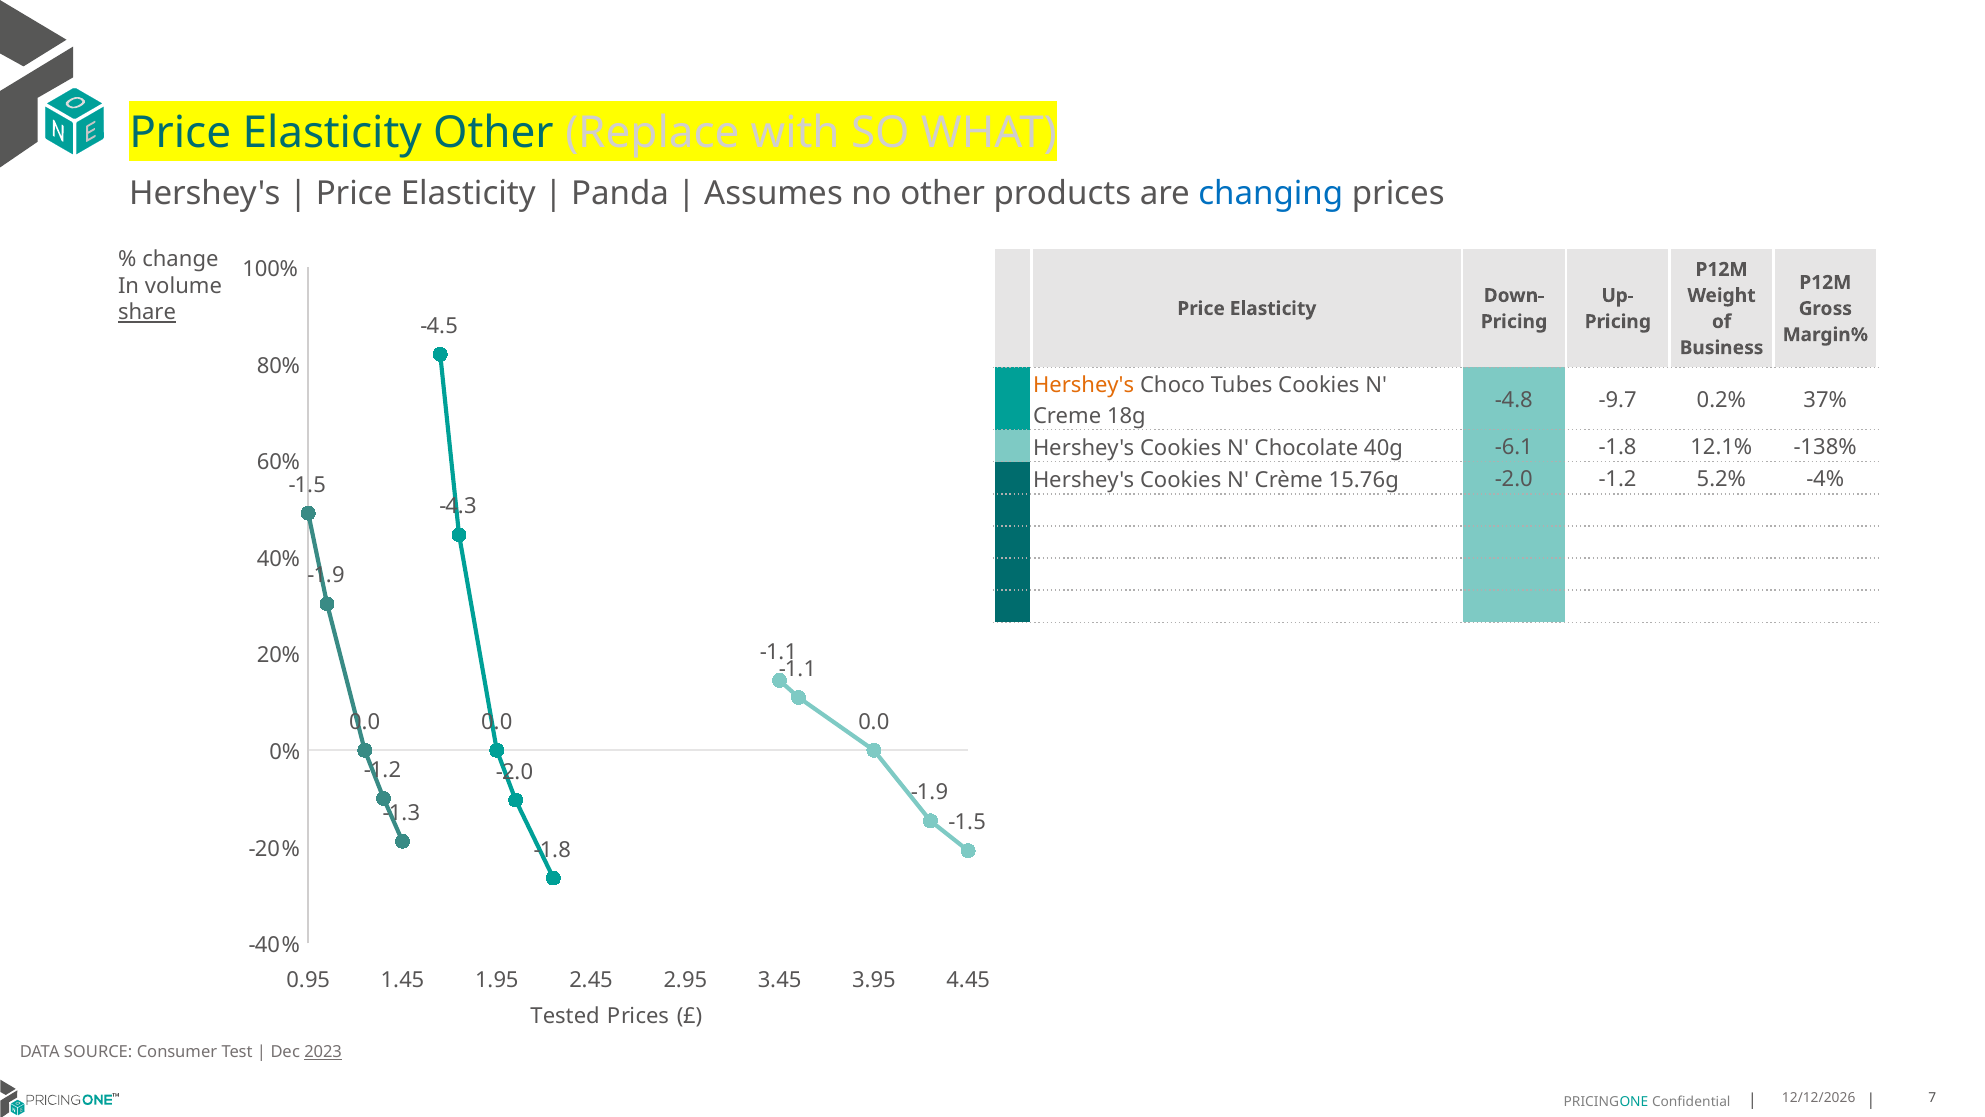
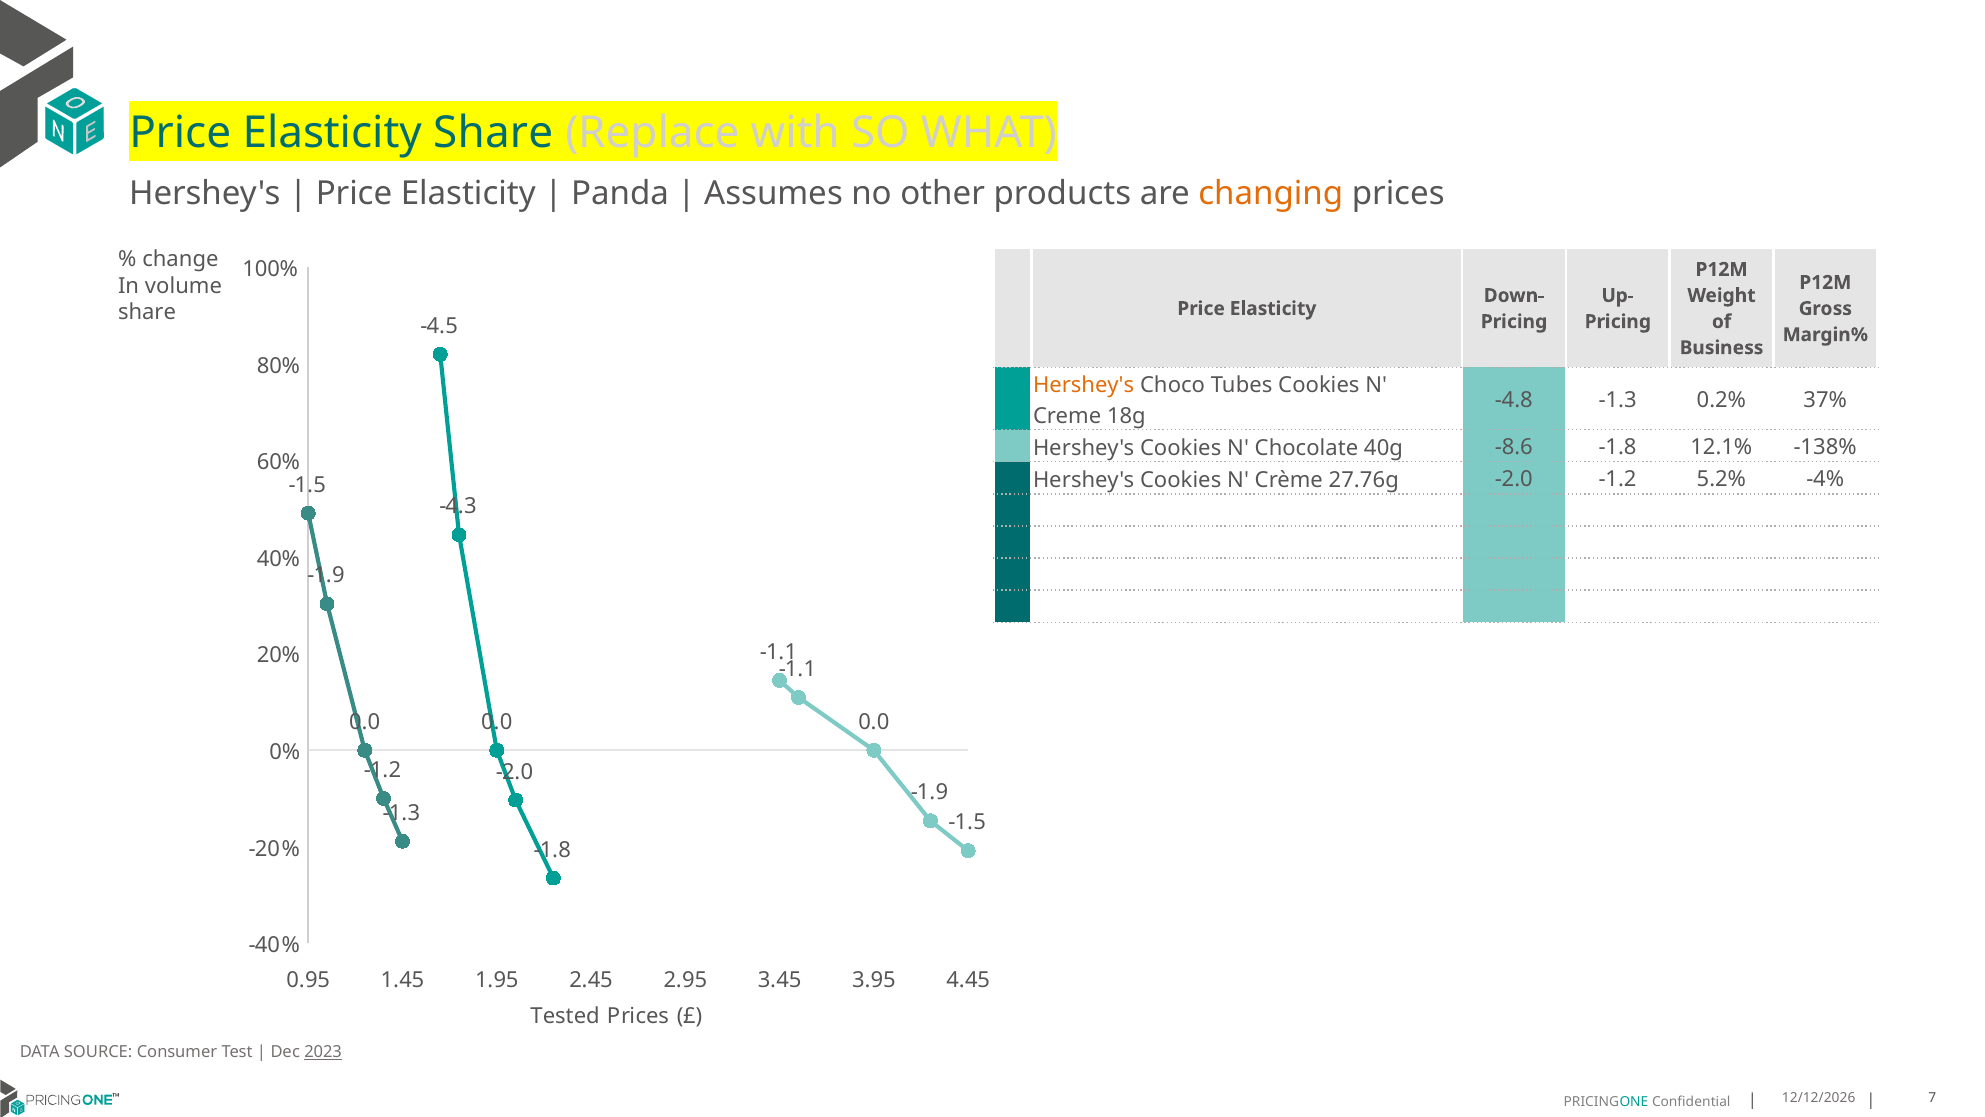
Elasticity Other: Other -> Share
changing colour: blue -> orange
share at (147, 312) underline: present -> none
-4.8 -9.7: -9.7 -> -1.3
-6.1: -6.1 -> -8.6
15.76g: 15.76g -> 27.76g
